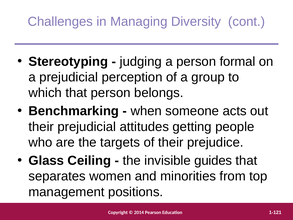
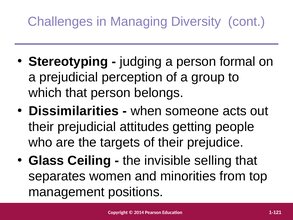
Benchmarking: Benchmarking -> Dissimilarities
guides: guides -> selling
